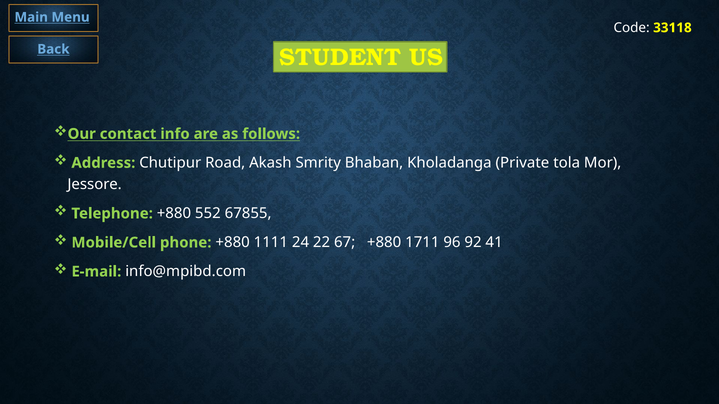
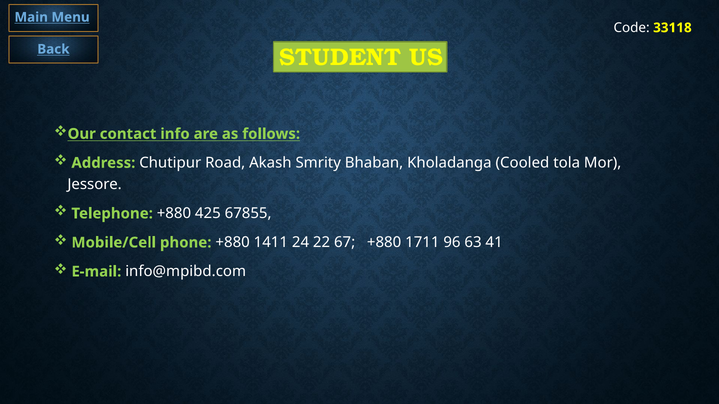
Private: Private -> Cooled
552: 552 -> 425
1111: 1111 -> 1411
92: 92 -> 63
